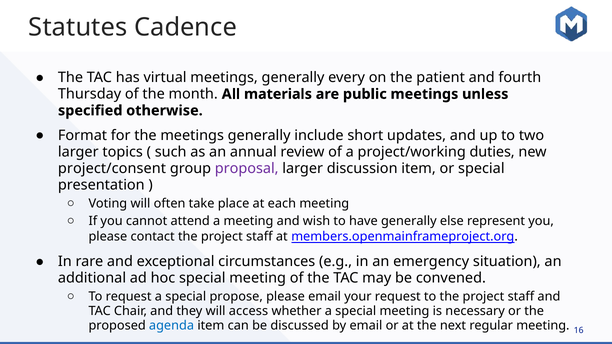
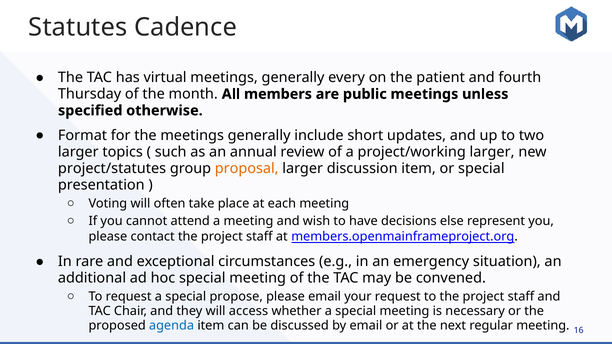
materials: materials -> members
project/working duties: duties -> larger
project/consent: project/consent -> project/statutes
proposal colour: purple -> orange
have generally: generally -> decisions
